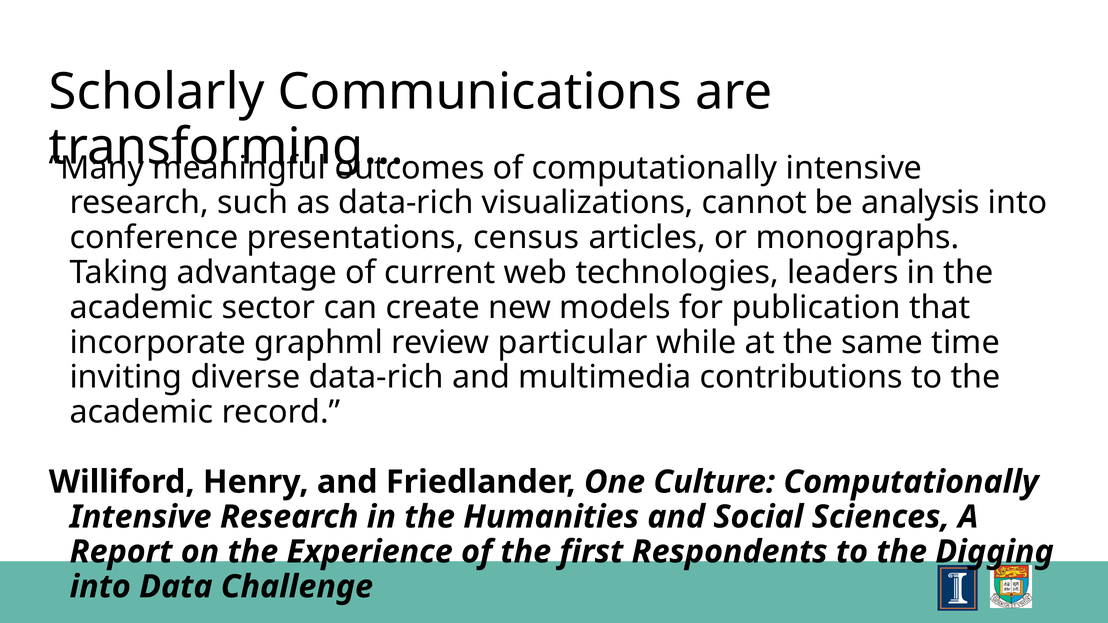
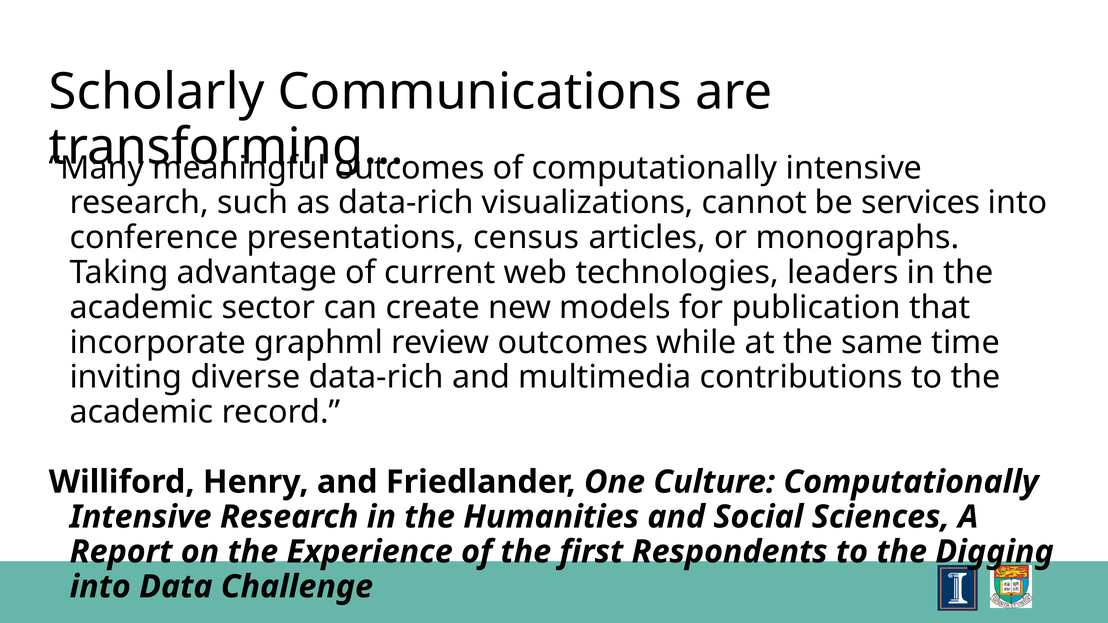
analysis: analysis -> services
review particular: particular -> outcomes
